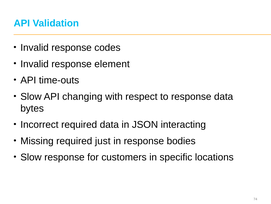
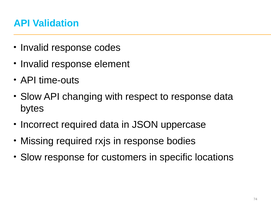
interacting: interacting -> uppercase
just: just -> rxjs
